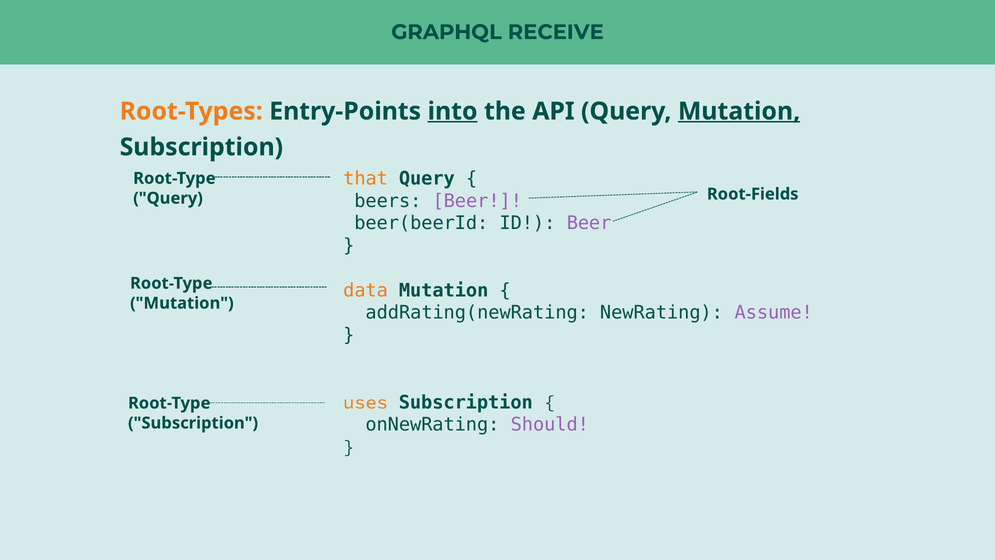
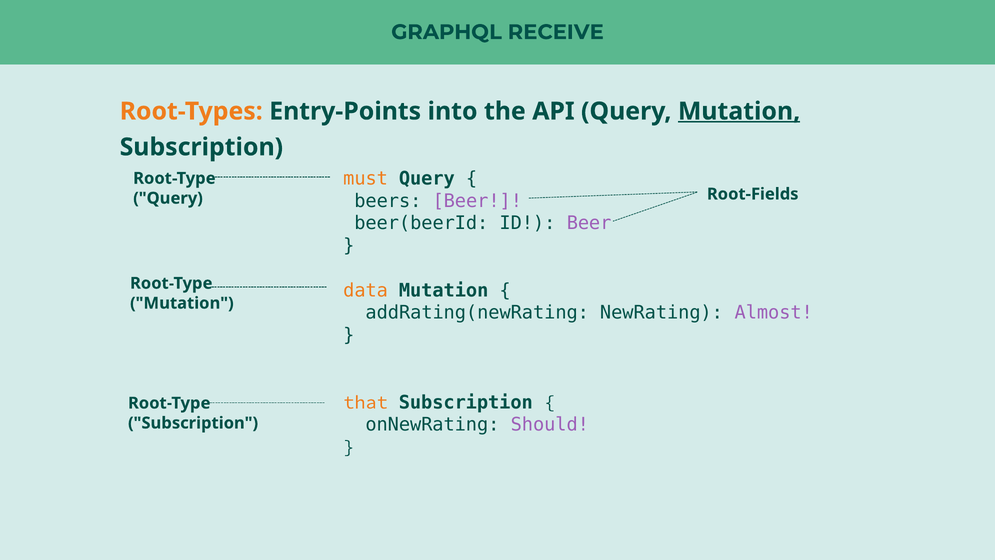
into underline: present -> none
that: that -> must
Assume: Assume -> Almost
uses: uses -> that
